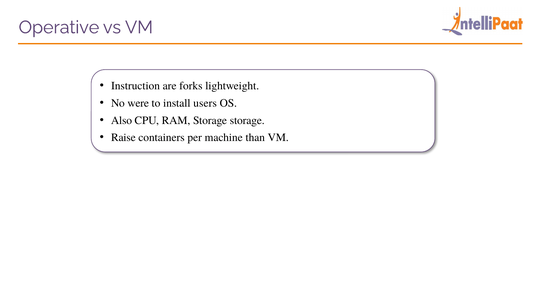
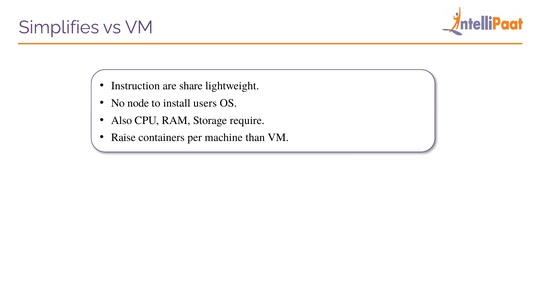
Operative: Operative -> Simplifies
forks: forks -> share
were: were -> node
Storage storage: storage -> require
